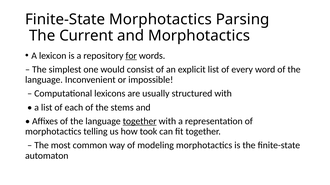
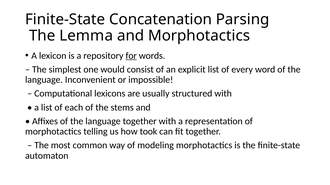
Finite-State Morphotactics: Morphotactics -> Concatenation
Current: Current -> Lemma
together at (140, 122) underline: present -> none
